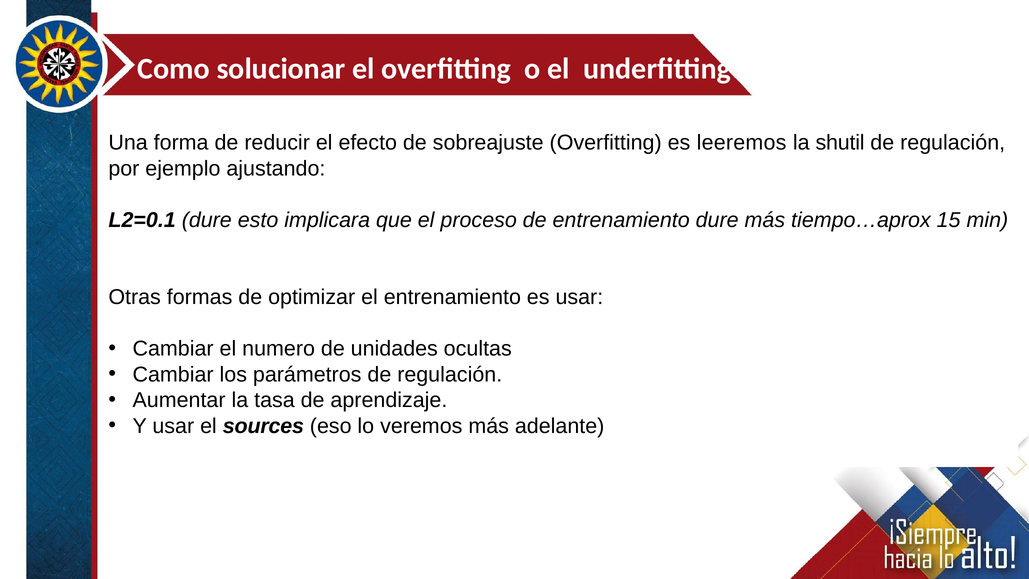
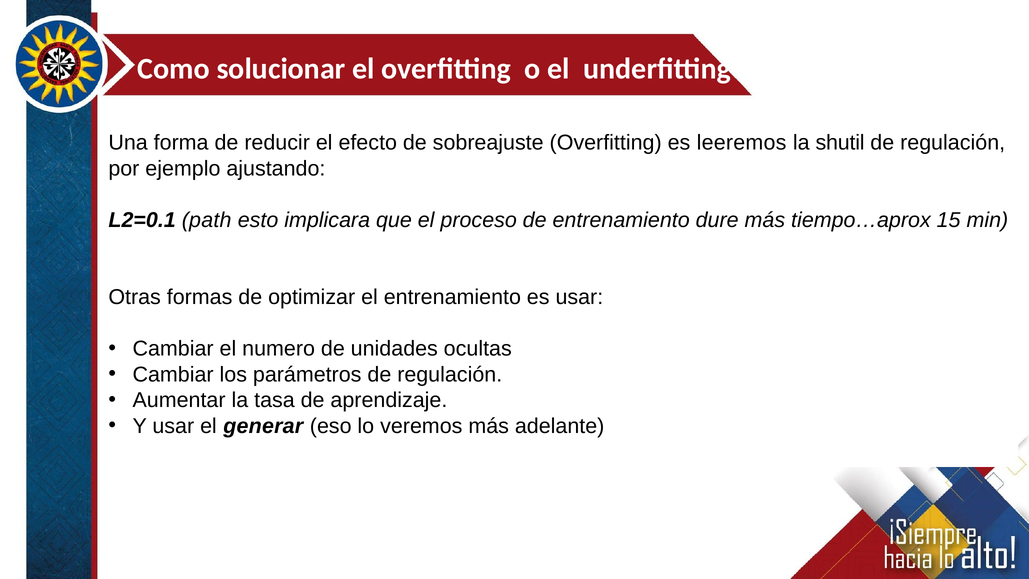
L2=0.1 dure: dure -> path
sources: sources -> generar
